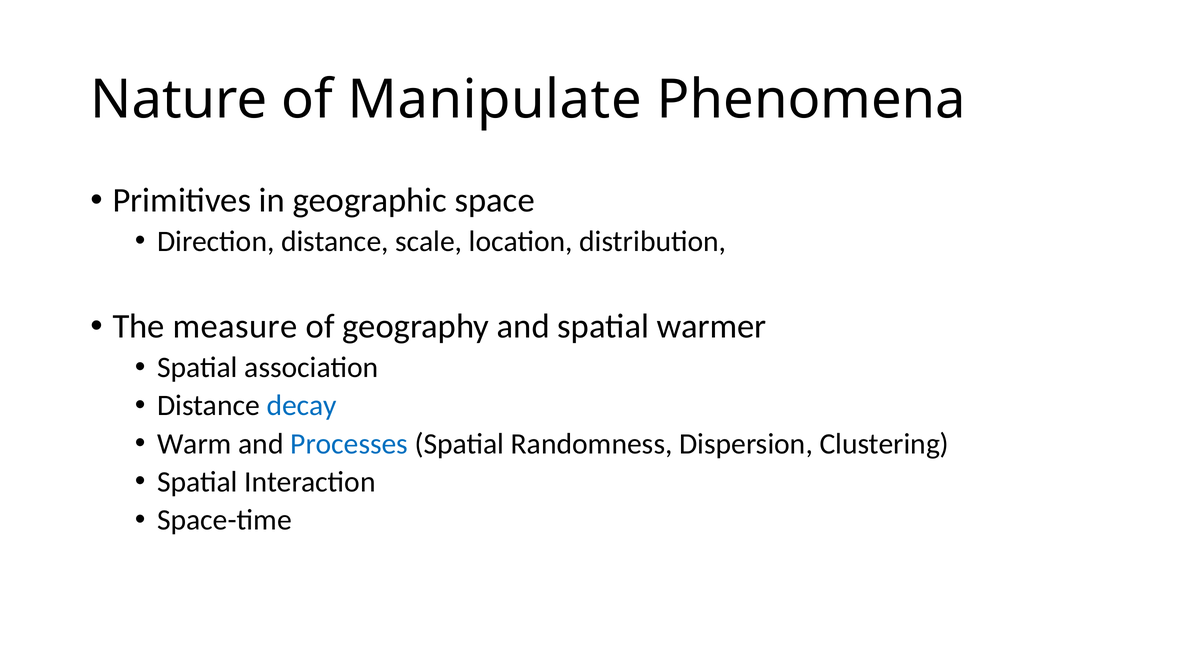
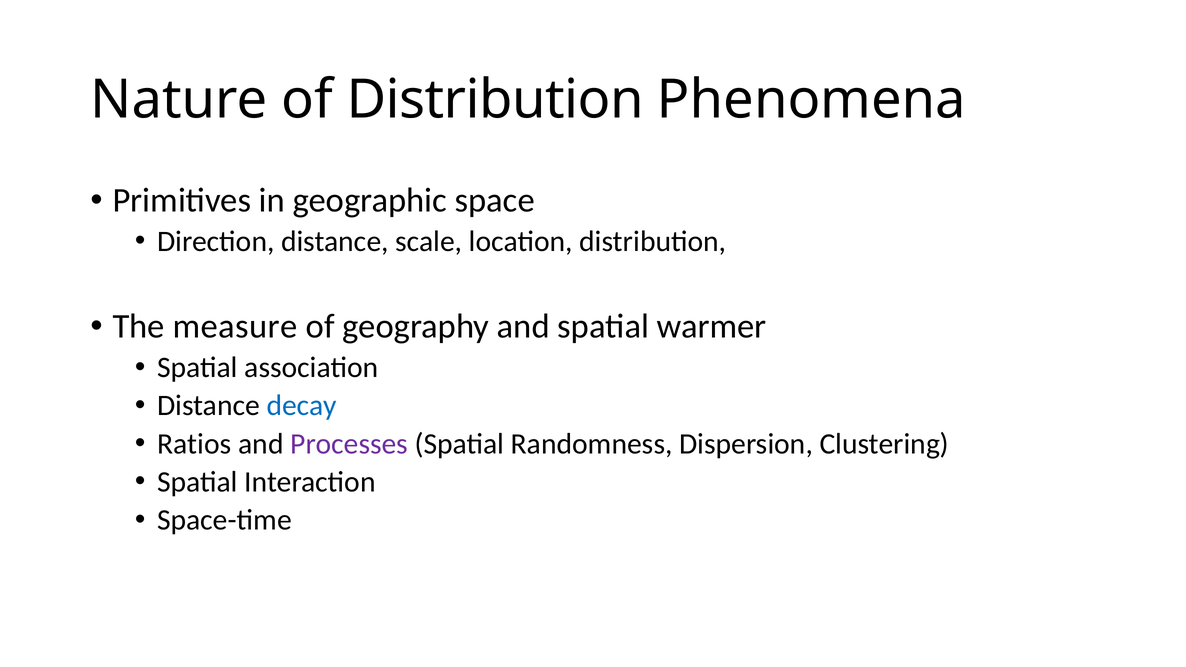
of Manipulate: Manipulate -> Distribution
Warm: Warm -> Ratios
Processes colour: blue -> purple
